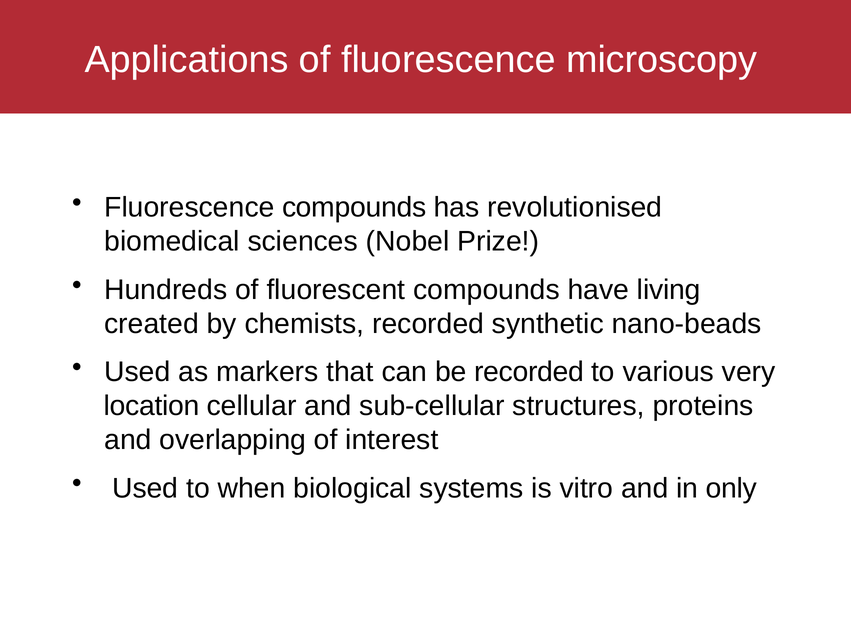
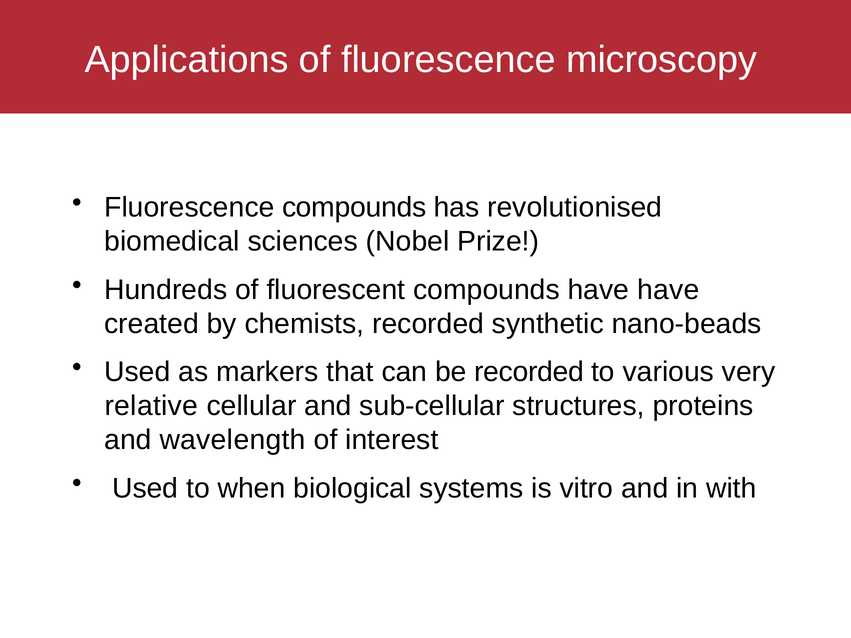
have living: living -> have
location: location -> relative
overlapping: overlapping -> wavelength
only: only -> with
